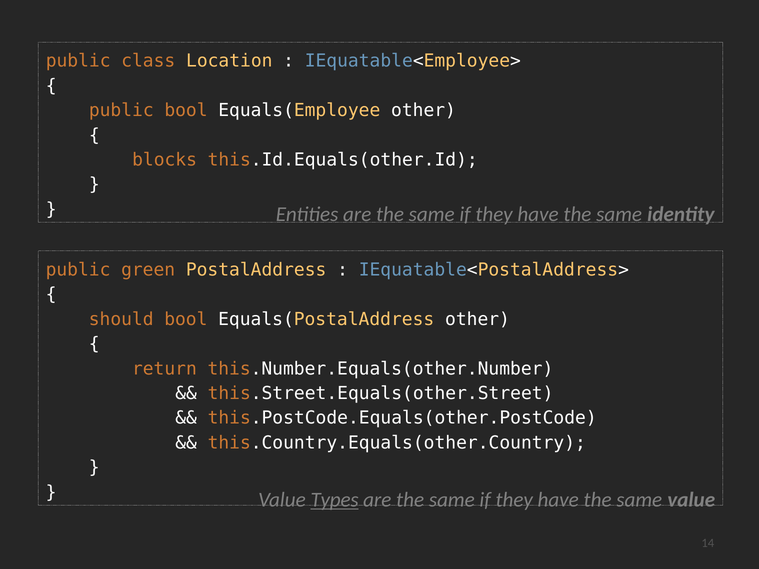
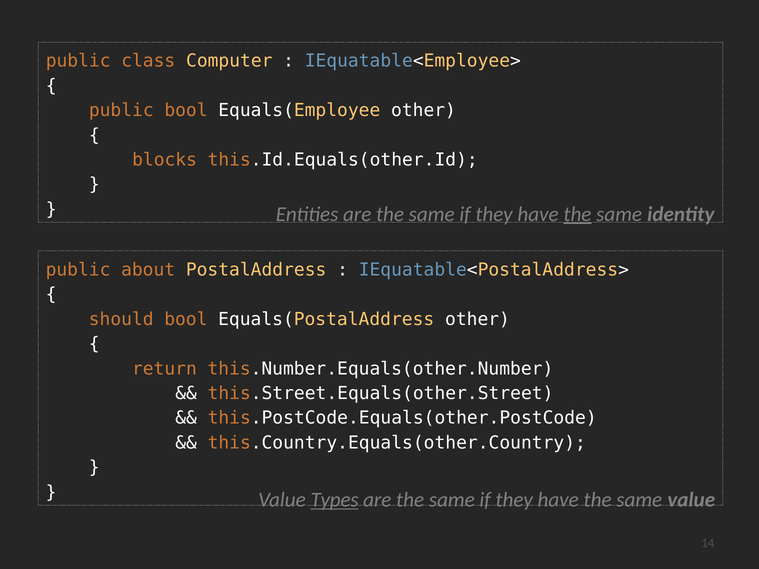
Location: Location -> Computer
the at (577, 214) underline: none -> present
green: green -> about
